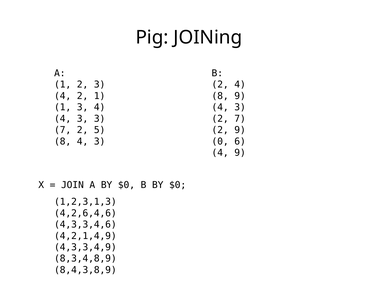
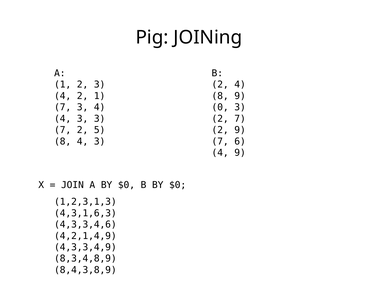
1 at (63, 107): 1 -> 7
4 at (220, 107): 4 -> 0
0 at (220, 141): 0 -> 7
4,2,6,4,6: 4,2,6,4,6 -> 4,3,1,6,3
